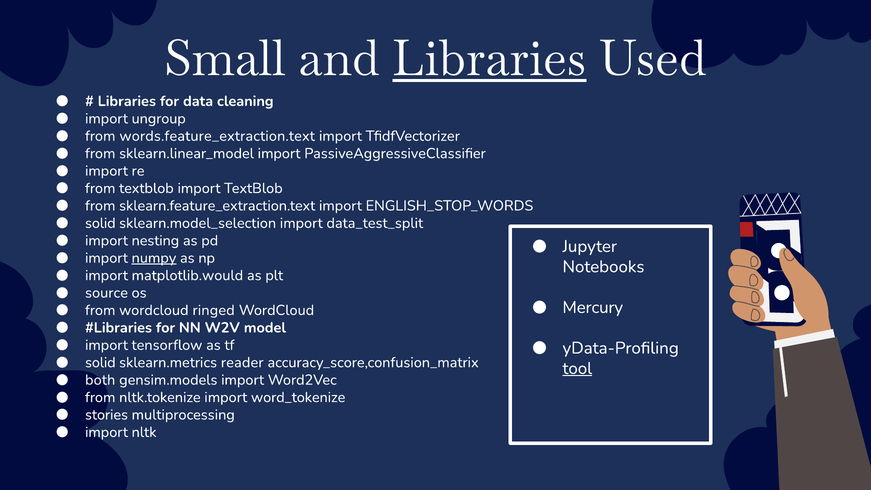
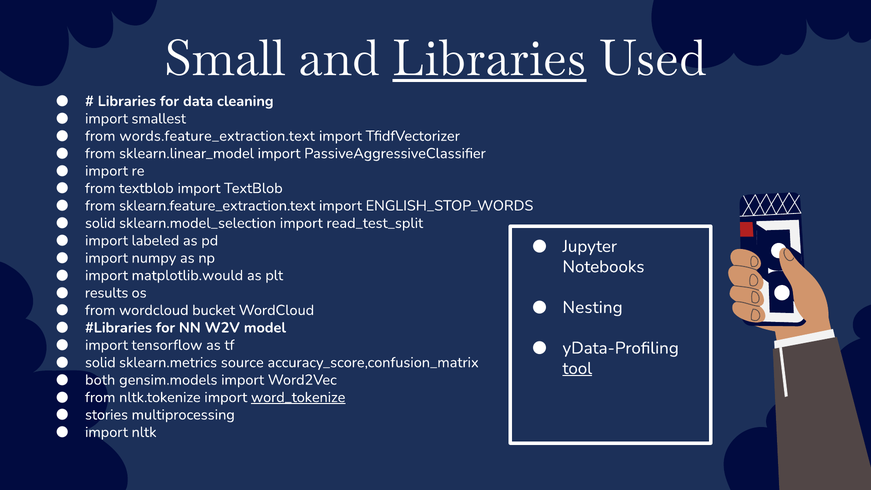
ungroup: ungroup -> smallest
data_test_split: data_test_split -> read_test_split
nesting: nesting -> labeled
numpy underline: present -> none
source: source -> results
Mercury: Mercury -> Nesting
ringed: ringed -> bucket
reader: reader -> source
word_tokenize underline: none -> present
